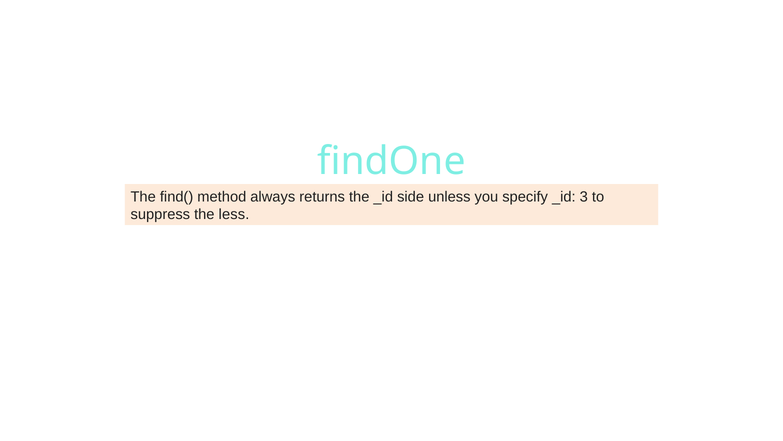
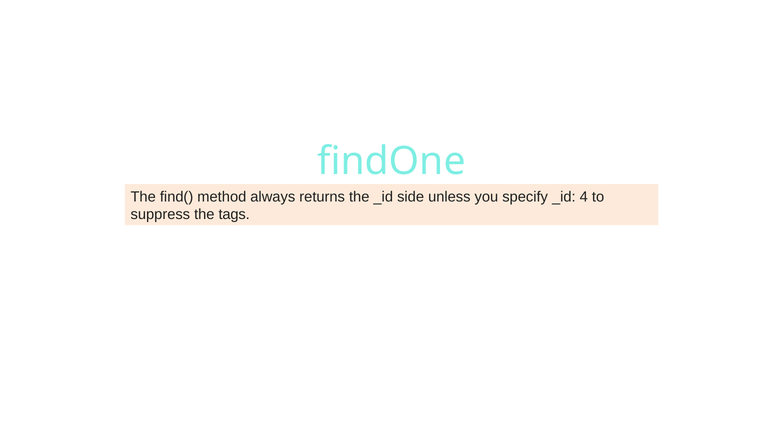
3: 3 -> 4
less: less -> tags
